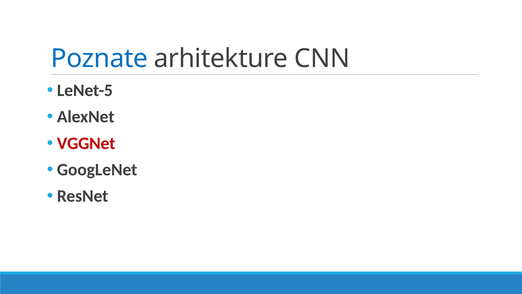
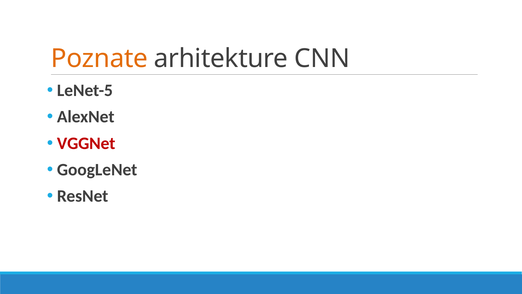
Poznate colour: blue -> orange
